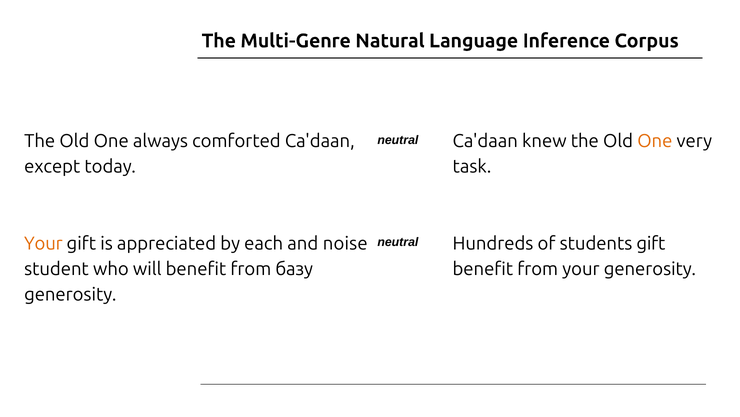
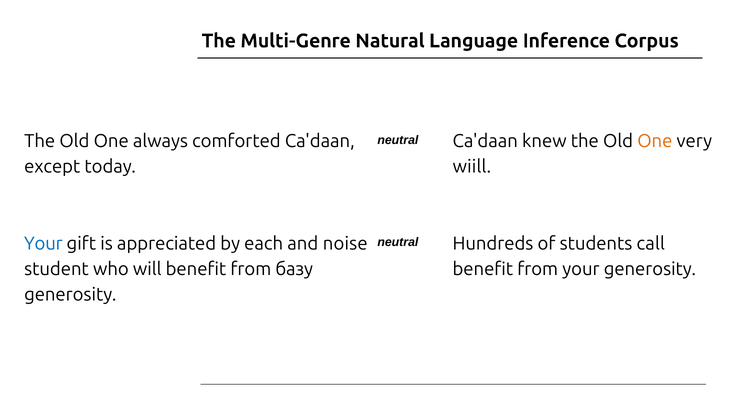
task: task -> wiill
Your at (43, 243) colour: orange -> blue
students gift: gift -> call
